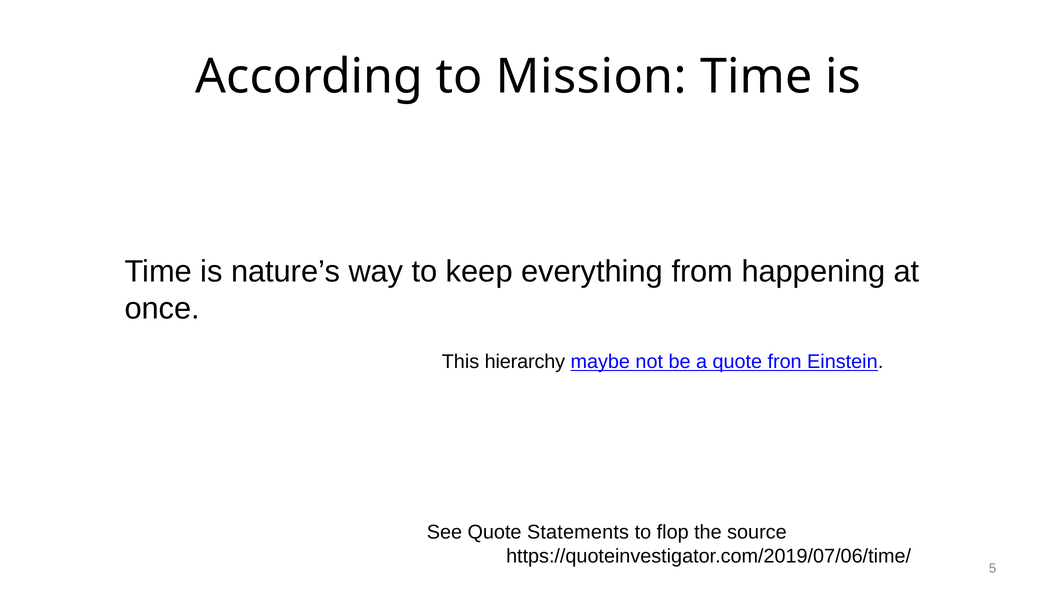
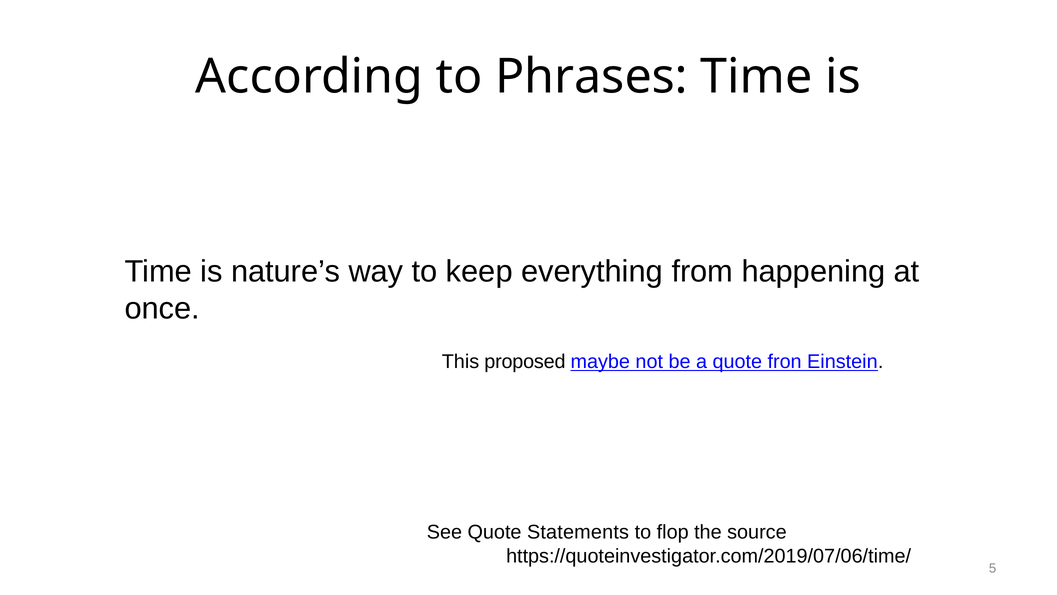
Mission: Mission -> Phrases
hierarchy: hierarchy -> proposed
